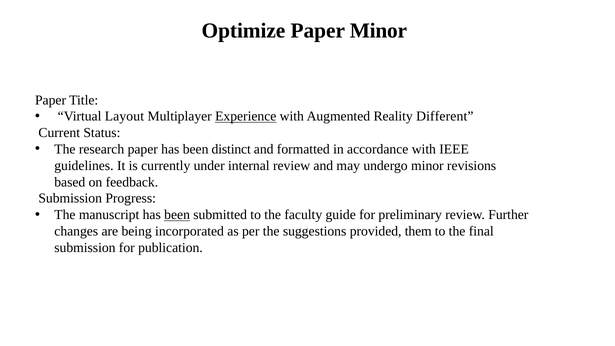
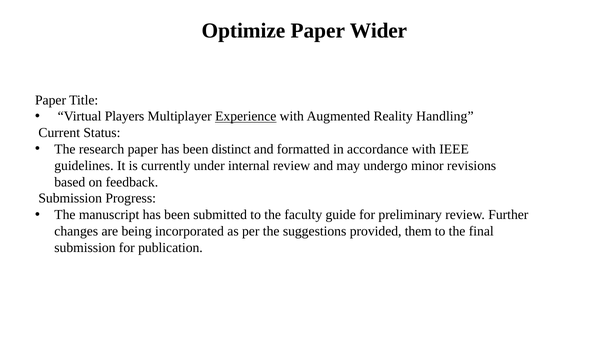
Paper Minor: Minor -> Wider
Layout: Layout -> Players
Different: Different -> Handling
been at (177, 215) underline: present -> none
